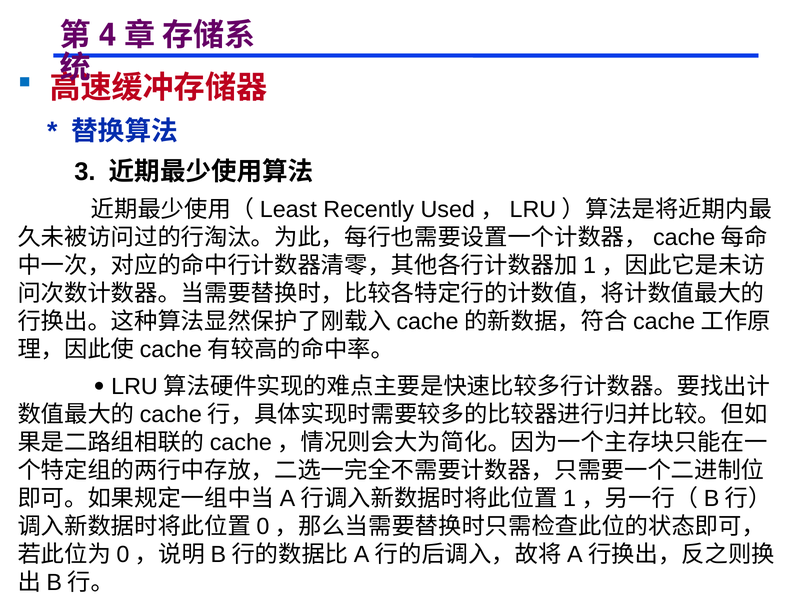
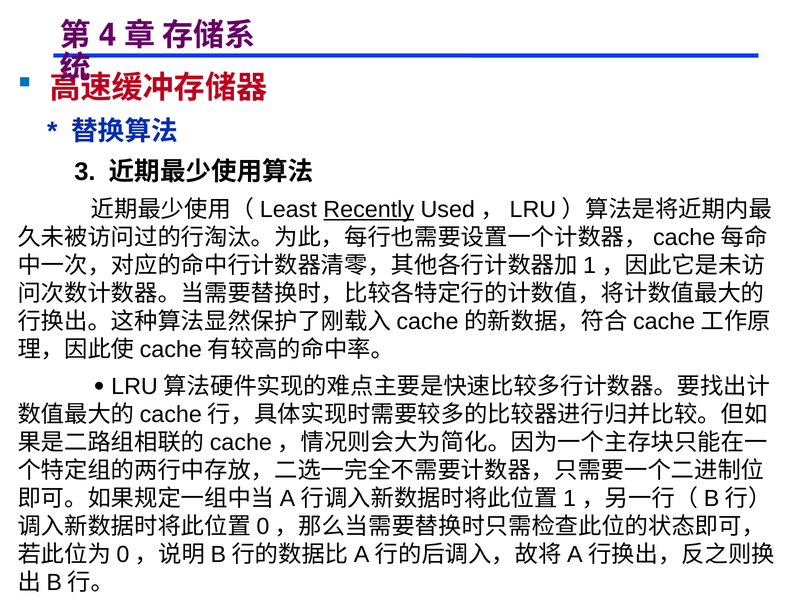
Recently underline: none -> present
